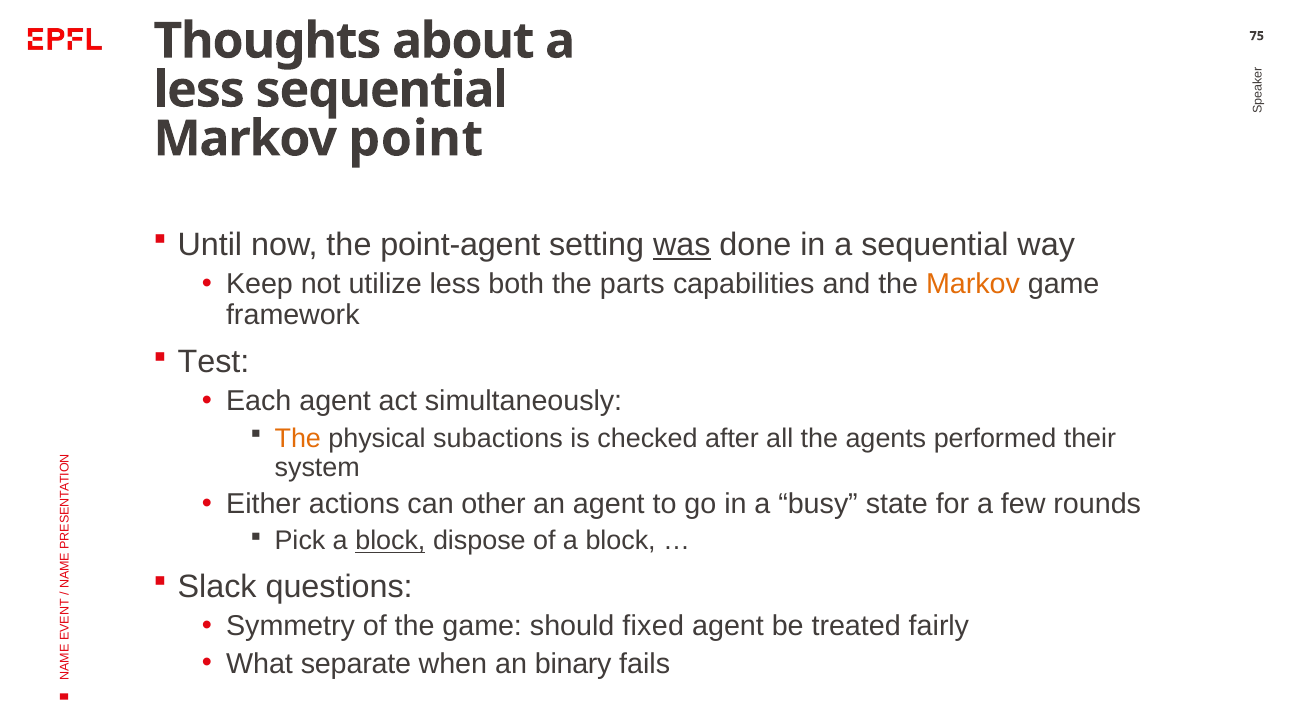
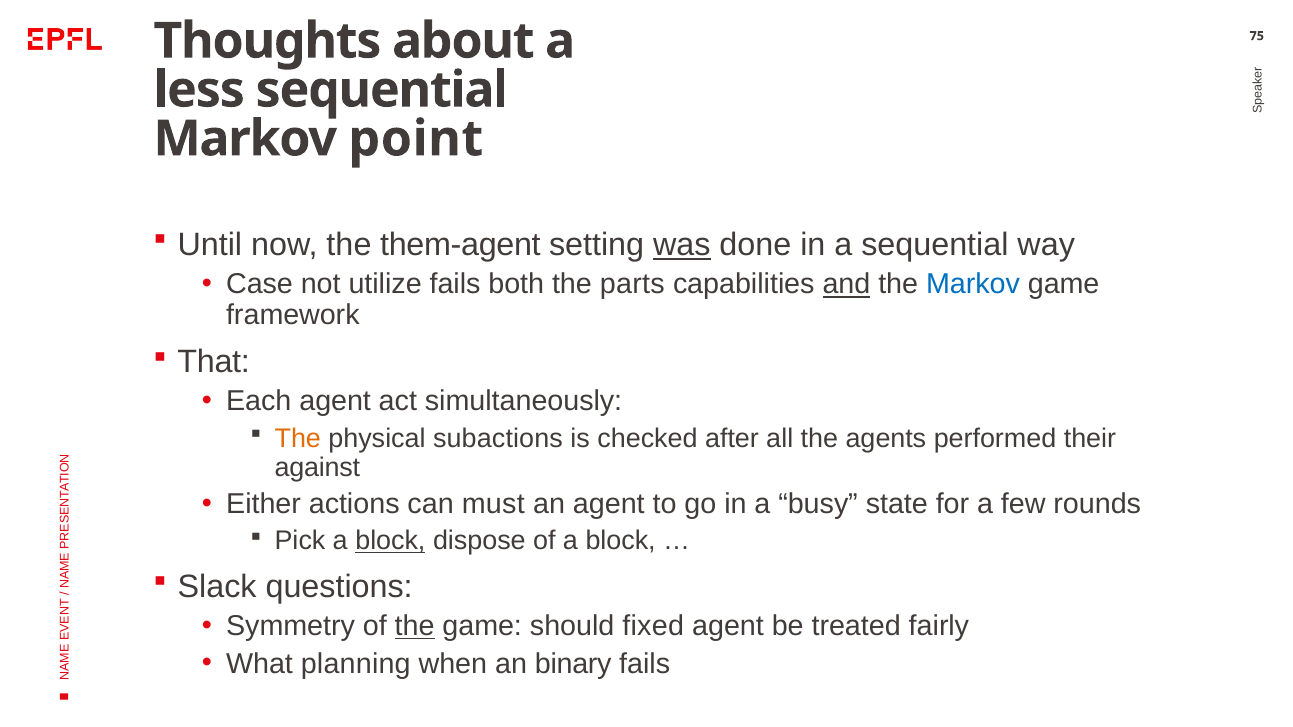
point-agent: point-agent -> them-agent
Keep: Keep -> Case
utilize less: less -> fails
and underline: none -> present
Markov at (973, 285) colour: orange -> blue
Test: Test -> That
system: system -> against
other: other -> must
the at (415, 626) underline: none -> present
separate: separate -> planning
